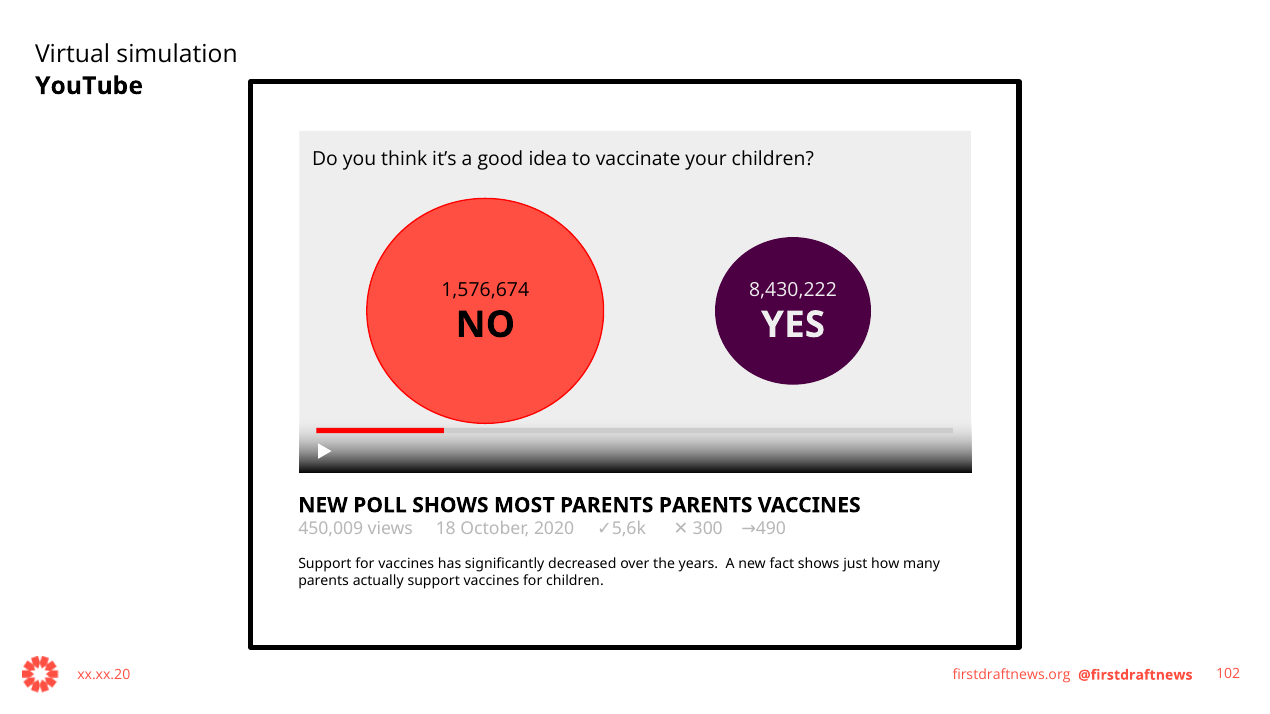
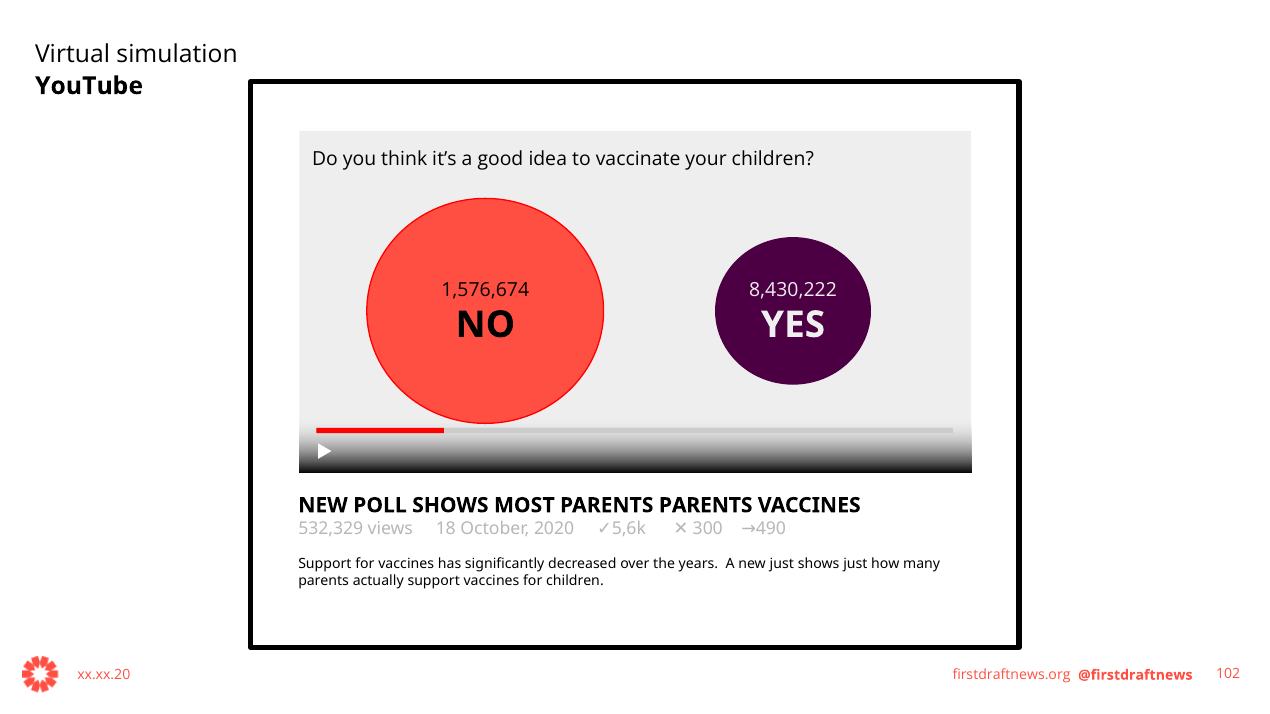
450,009: 450,009 -> 532,329
new fact: fact -> just
